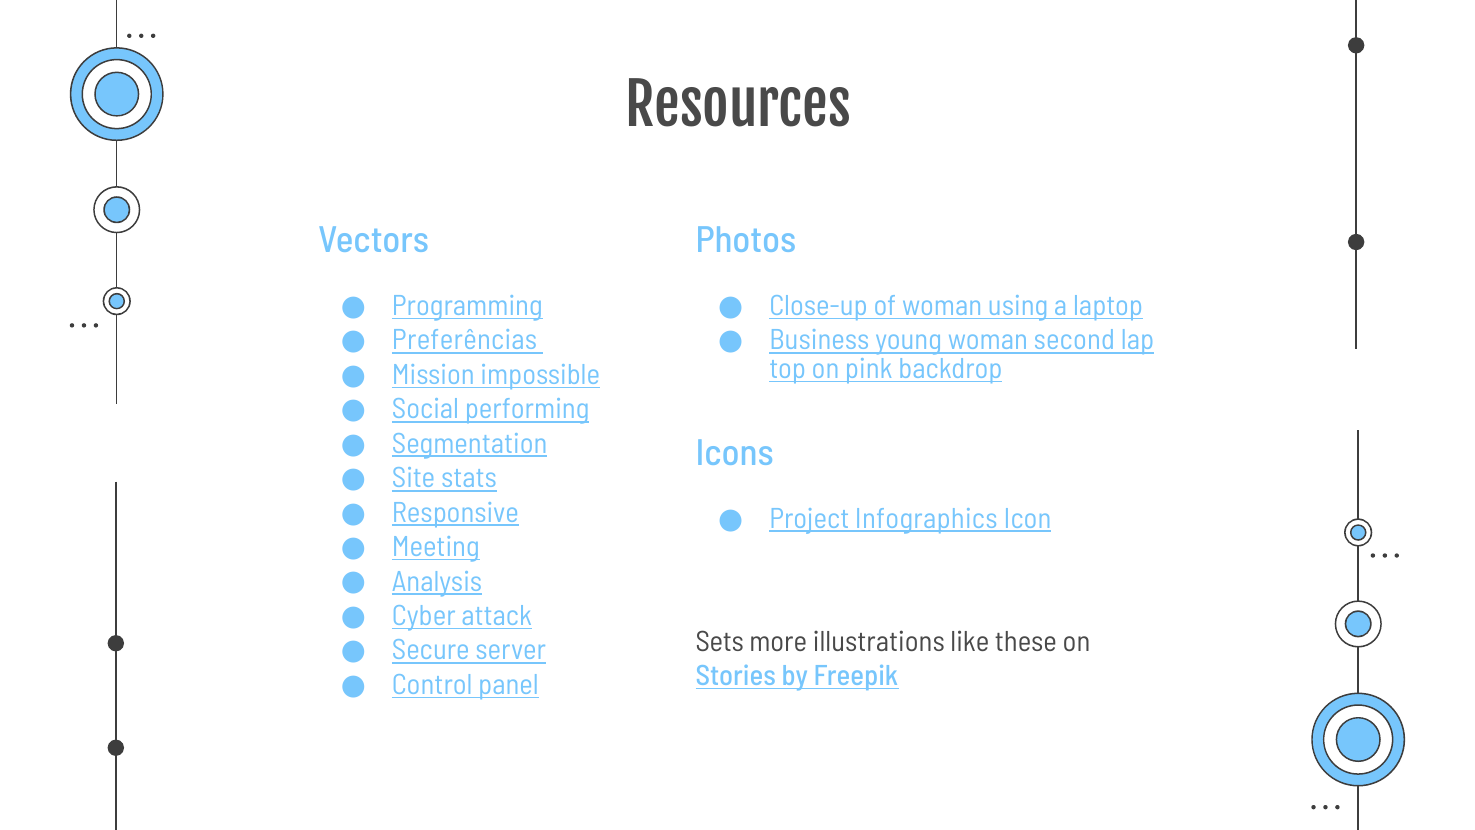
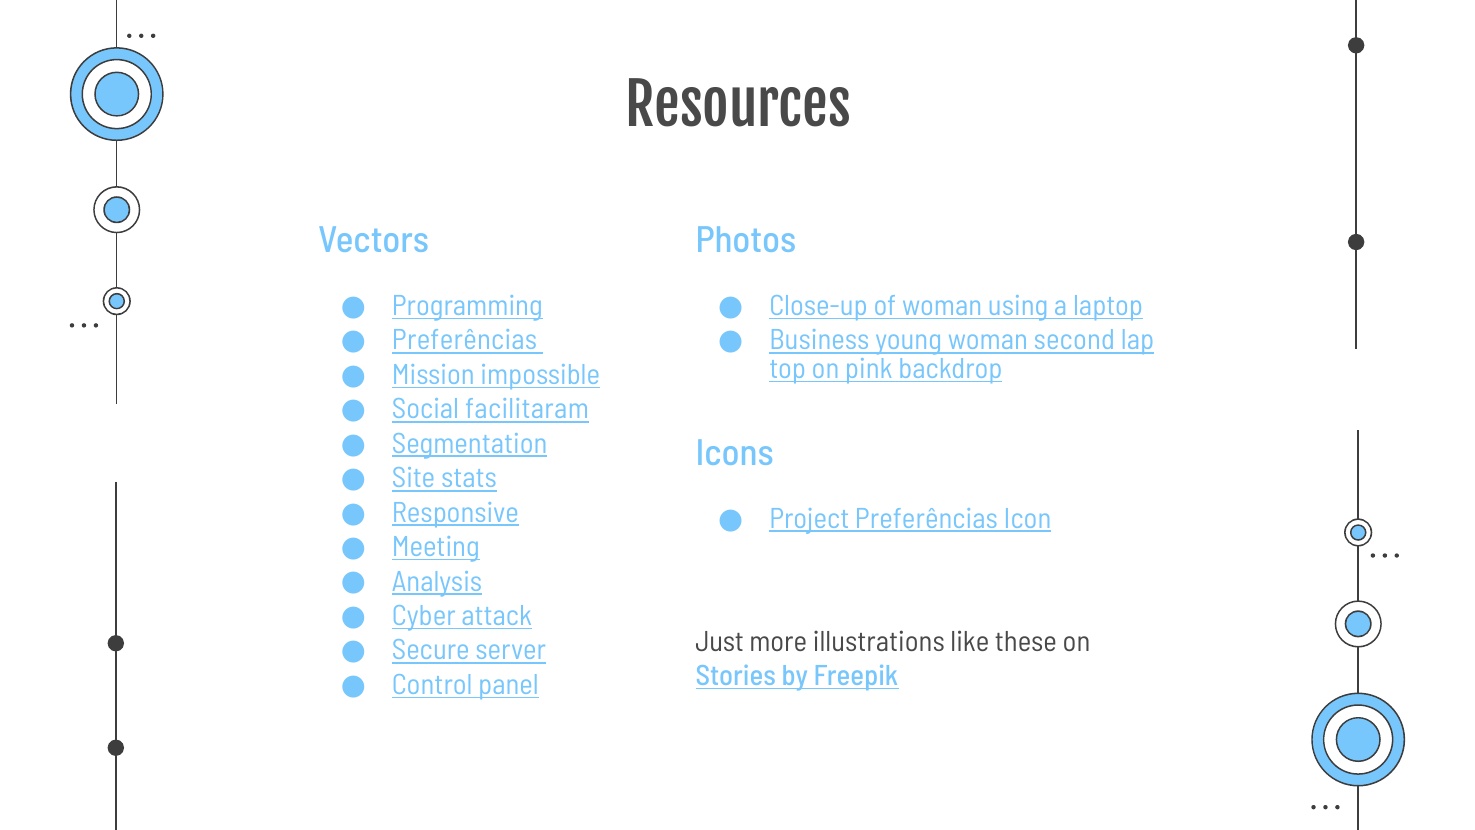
performing: performing -> facilitaram
Project Infographics: Infographics -> Preferências
Sets: Sets -> Just
